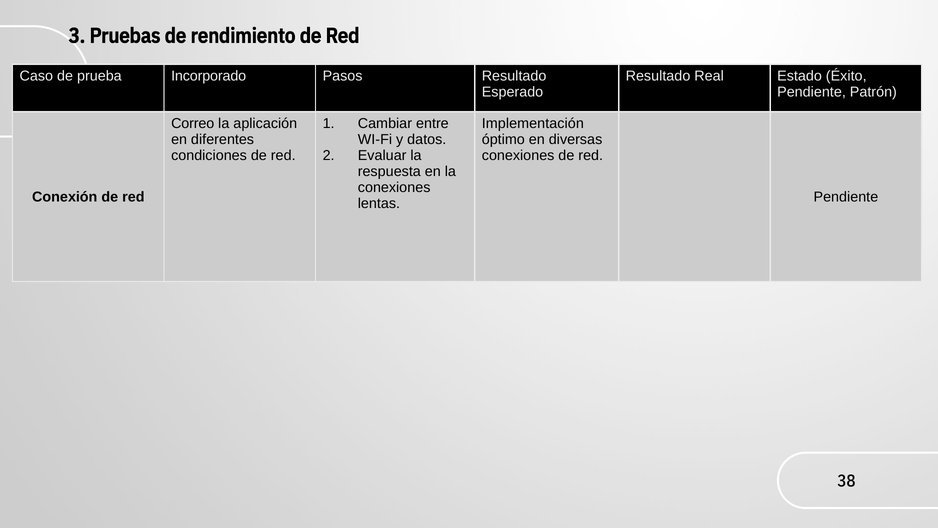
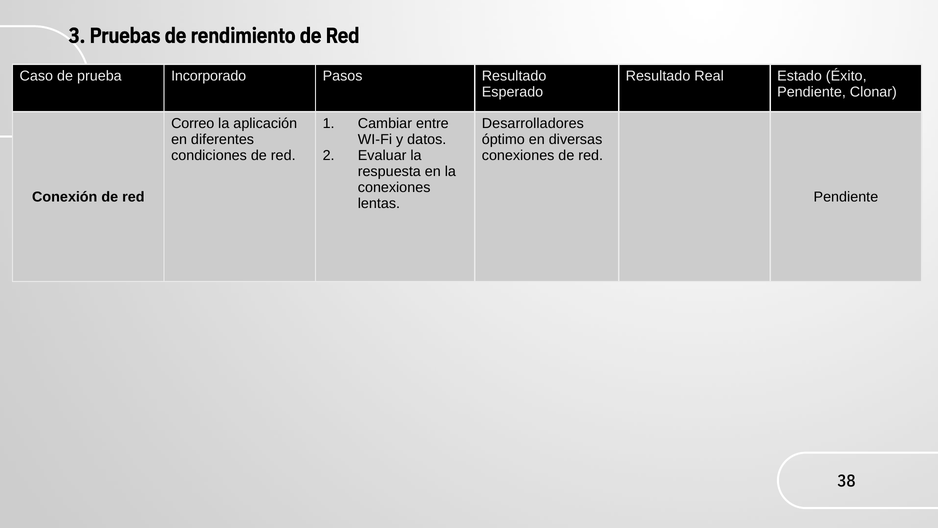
Patrón: Patrón -> Clonar
Implementación: Implementación -> Desarrolladores
